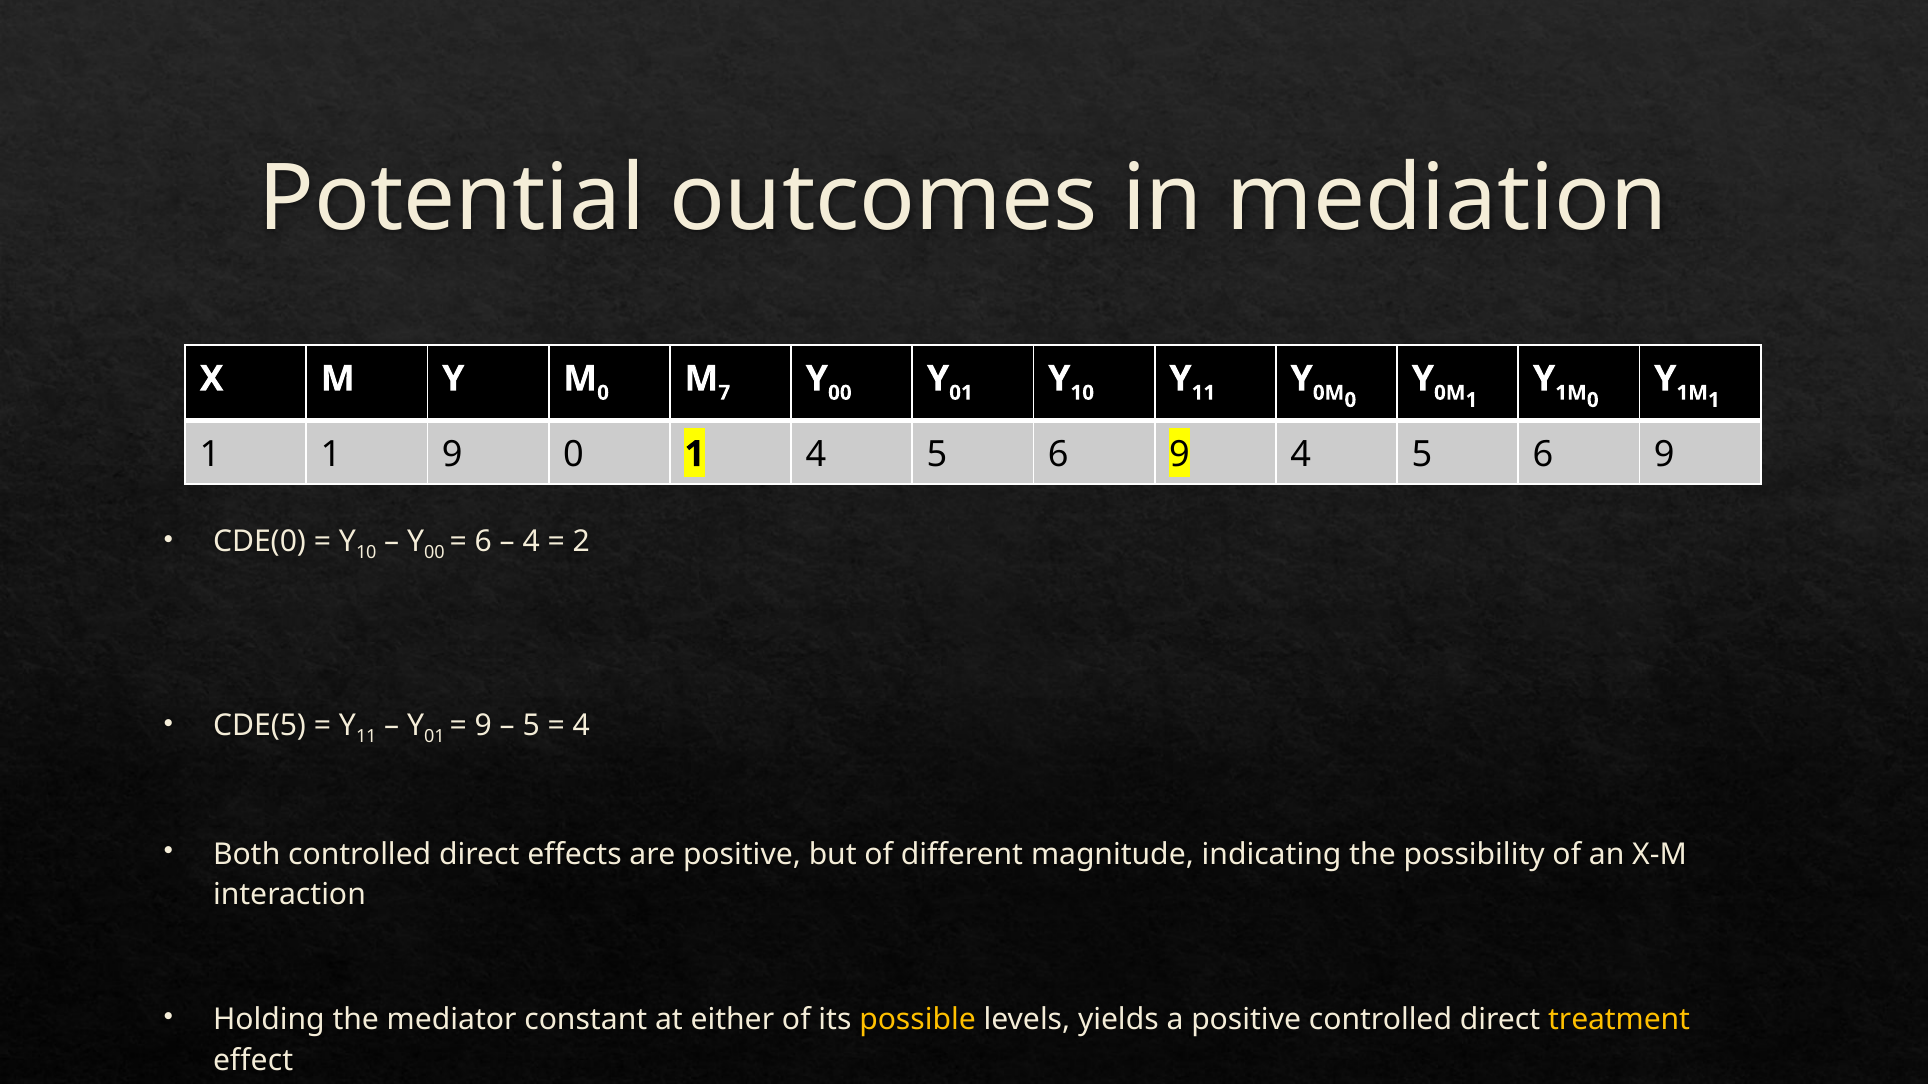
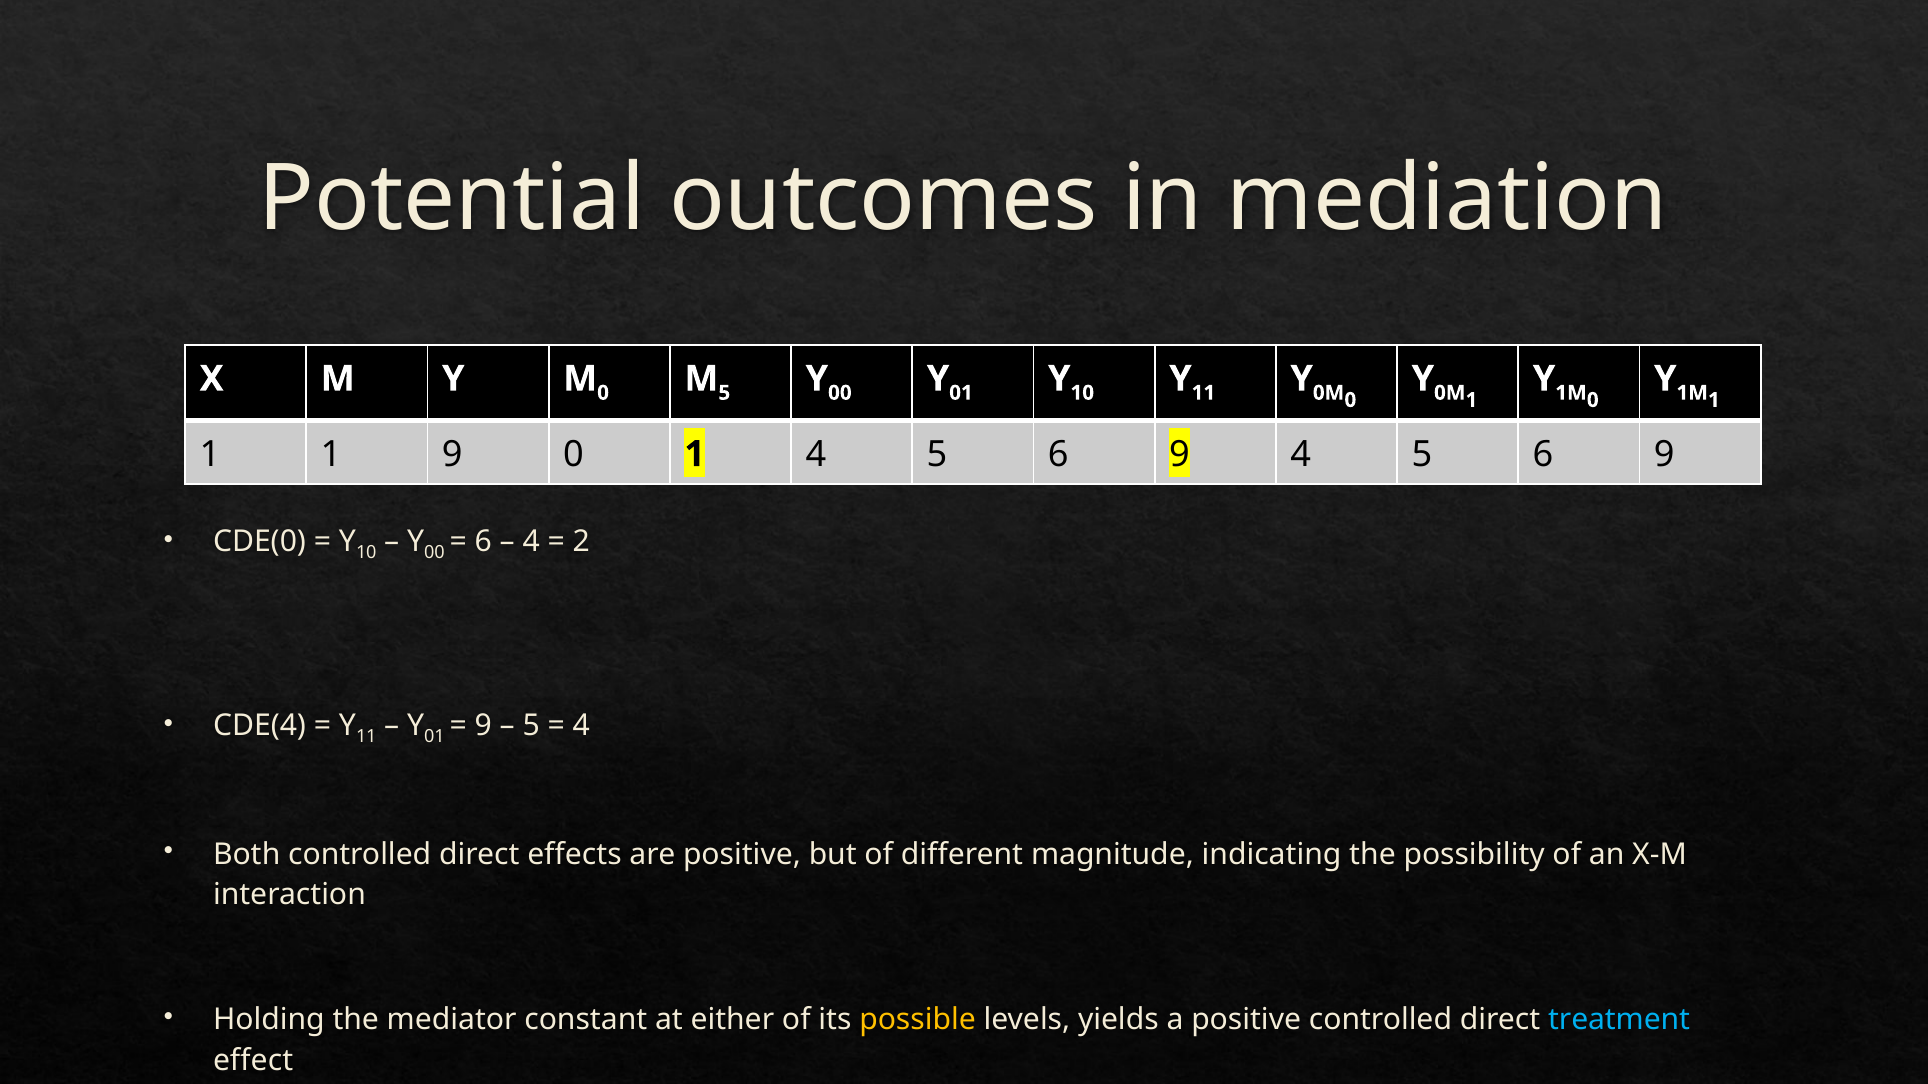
M 7: 7 -> 5
CDE(5: CDE(5 -> CDE(4
treatment colour: yellow -> light blue
